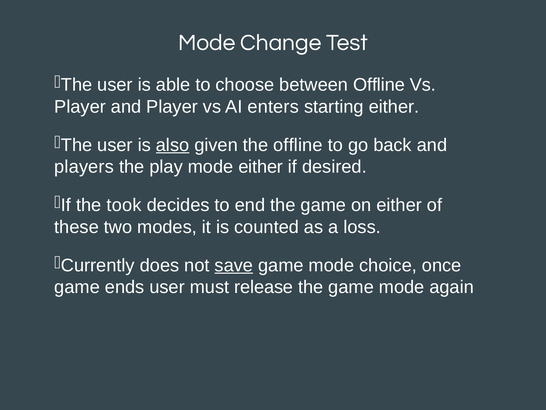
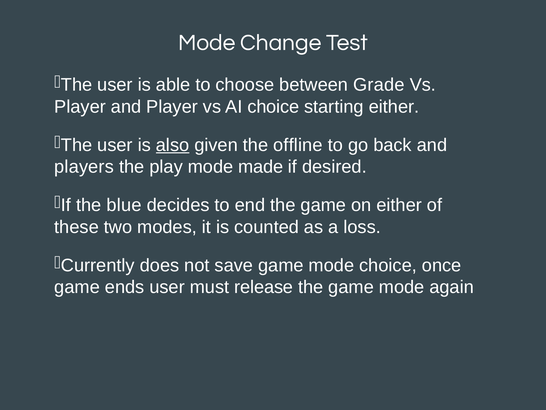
between Offline: Offline -> Grade
AI enters: enters -> choice
mode either: either -> made
took: took -> blue
save underline: present -> none
